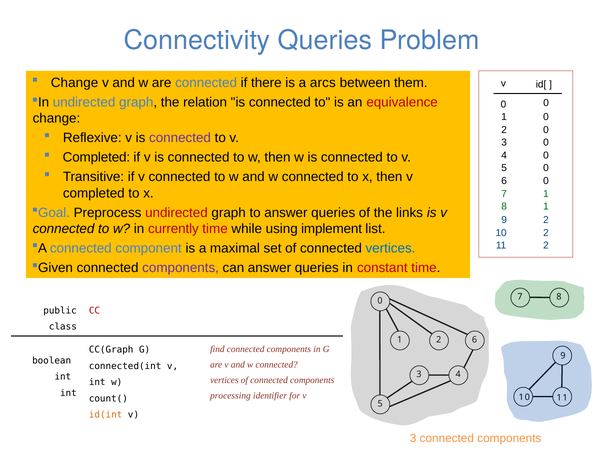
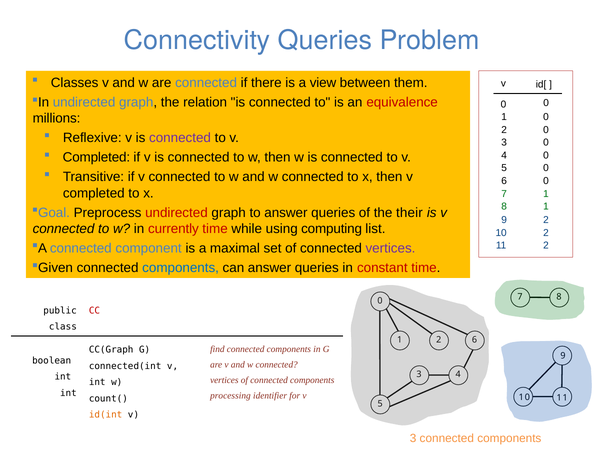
Change at (75, 83): Change -> Classes
arcs: arcs -> view
change at (56, 118): change -> millions
links: links -> their
implement: implement -> computing
vertices at (390, 248) colour: blue -> purple
components at (181, 268) colour: purple -> blue
